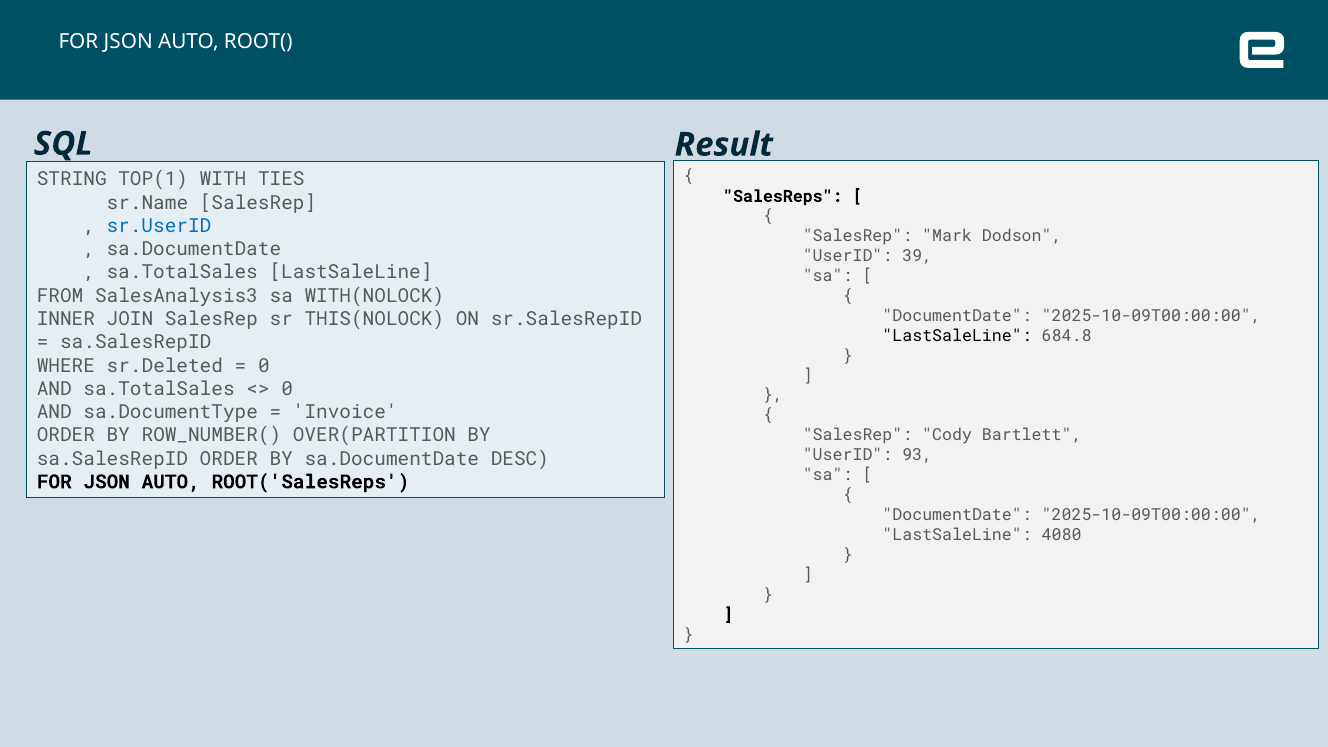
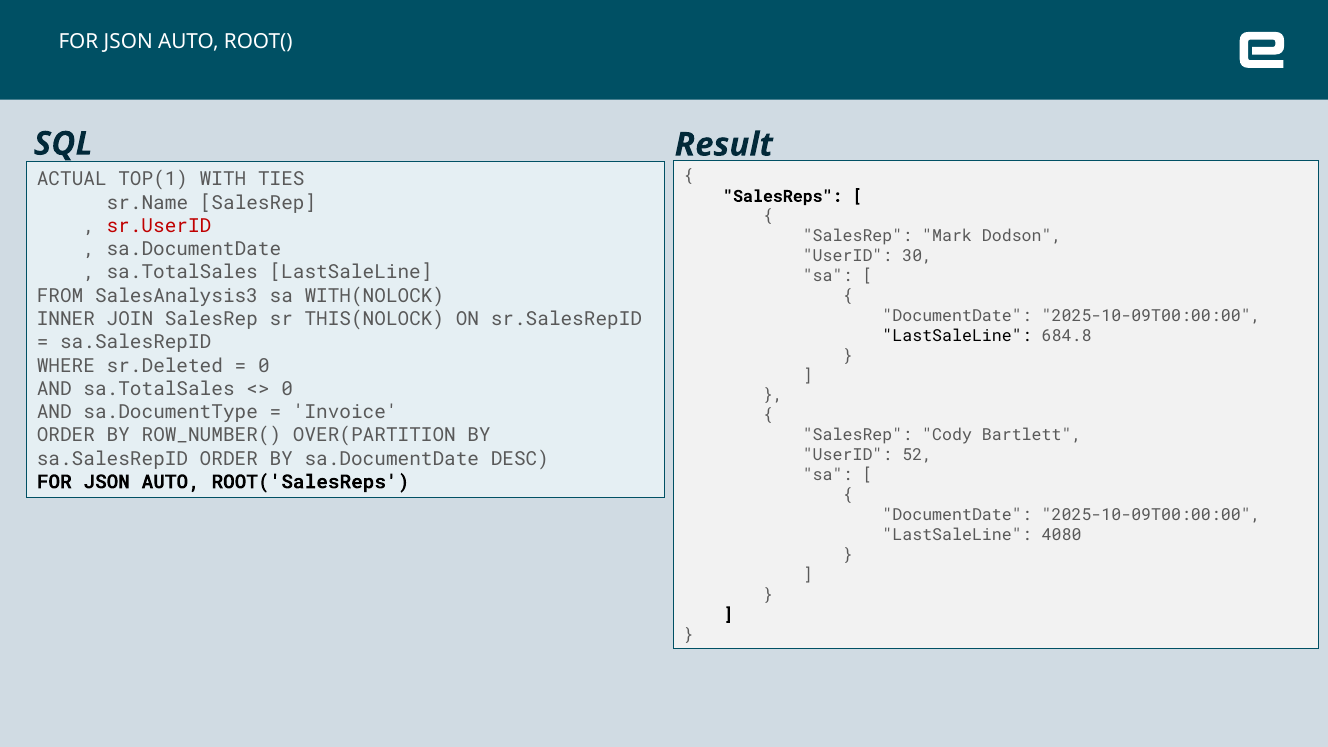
STRING: STRING -> ACTUAL
sr.UserID colour: blue -> red
39: 39 -> 30
93: 93 -> 52
